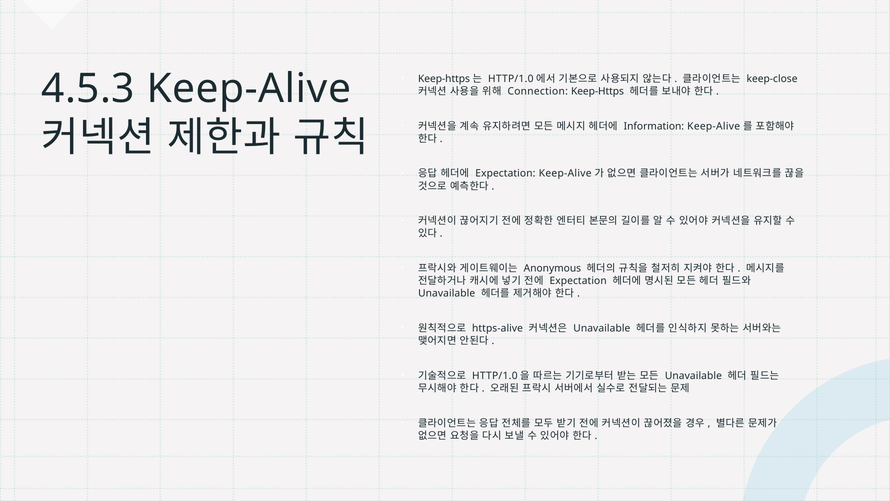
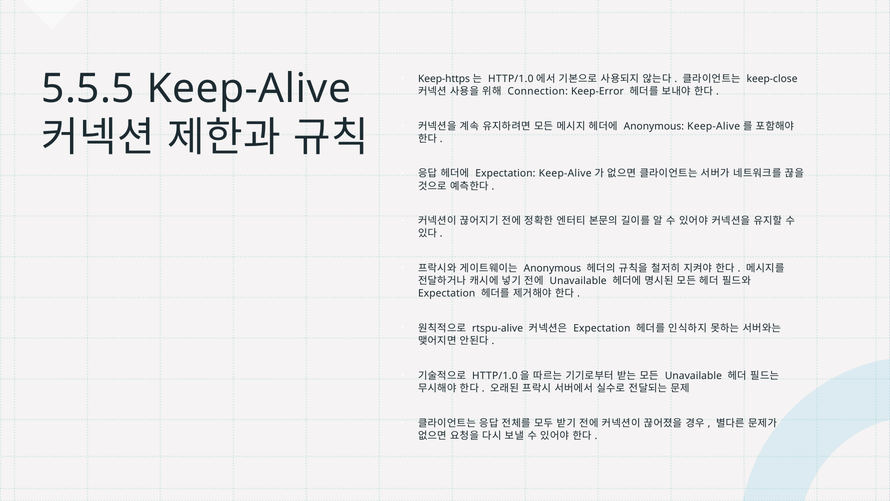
4.5.3: 4.5.3 -> 5.5.5
Connection Keep-Https: Keep-Https -> Keep-Error
Information at (654, 126): Information -> Anonymous
Expectation at (578, 281): Expectation -> Unavailable
Unavailable at (447, 293): Unavailable -> Expectation
https-alive: https-alive -> rtspu-alive
Unavailable at (602, 328): Unavailable -> Expectation
